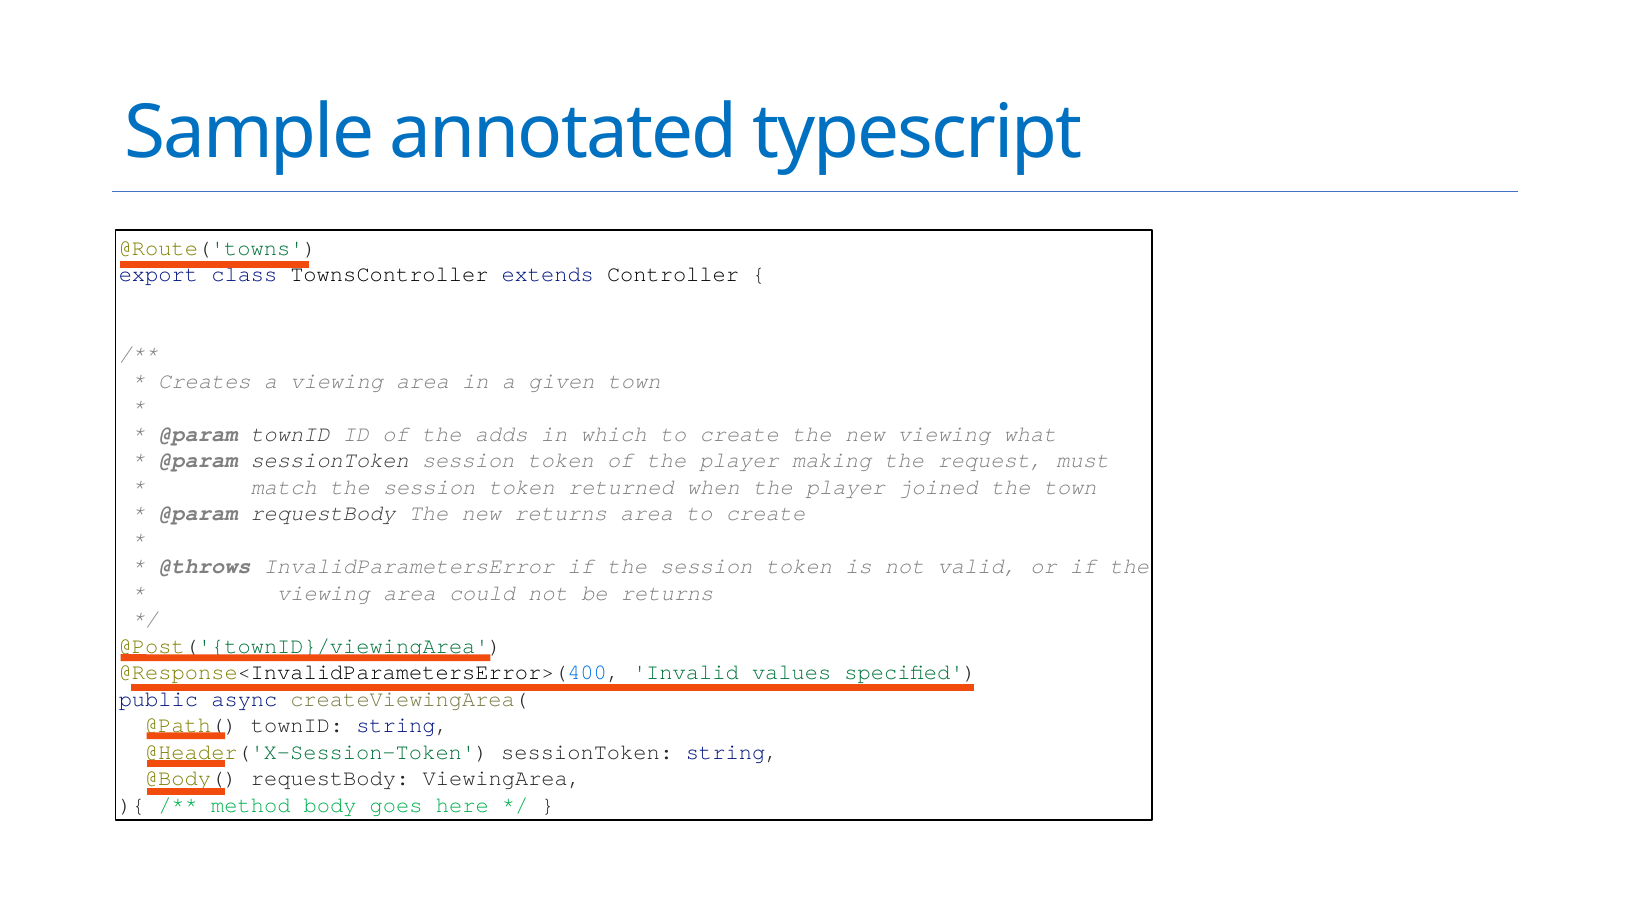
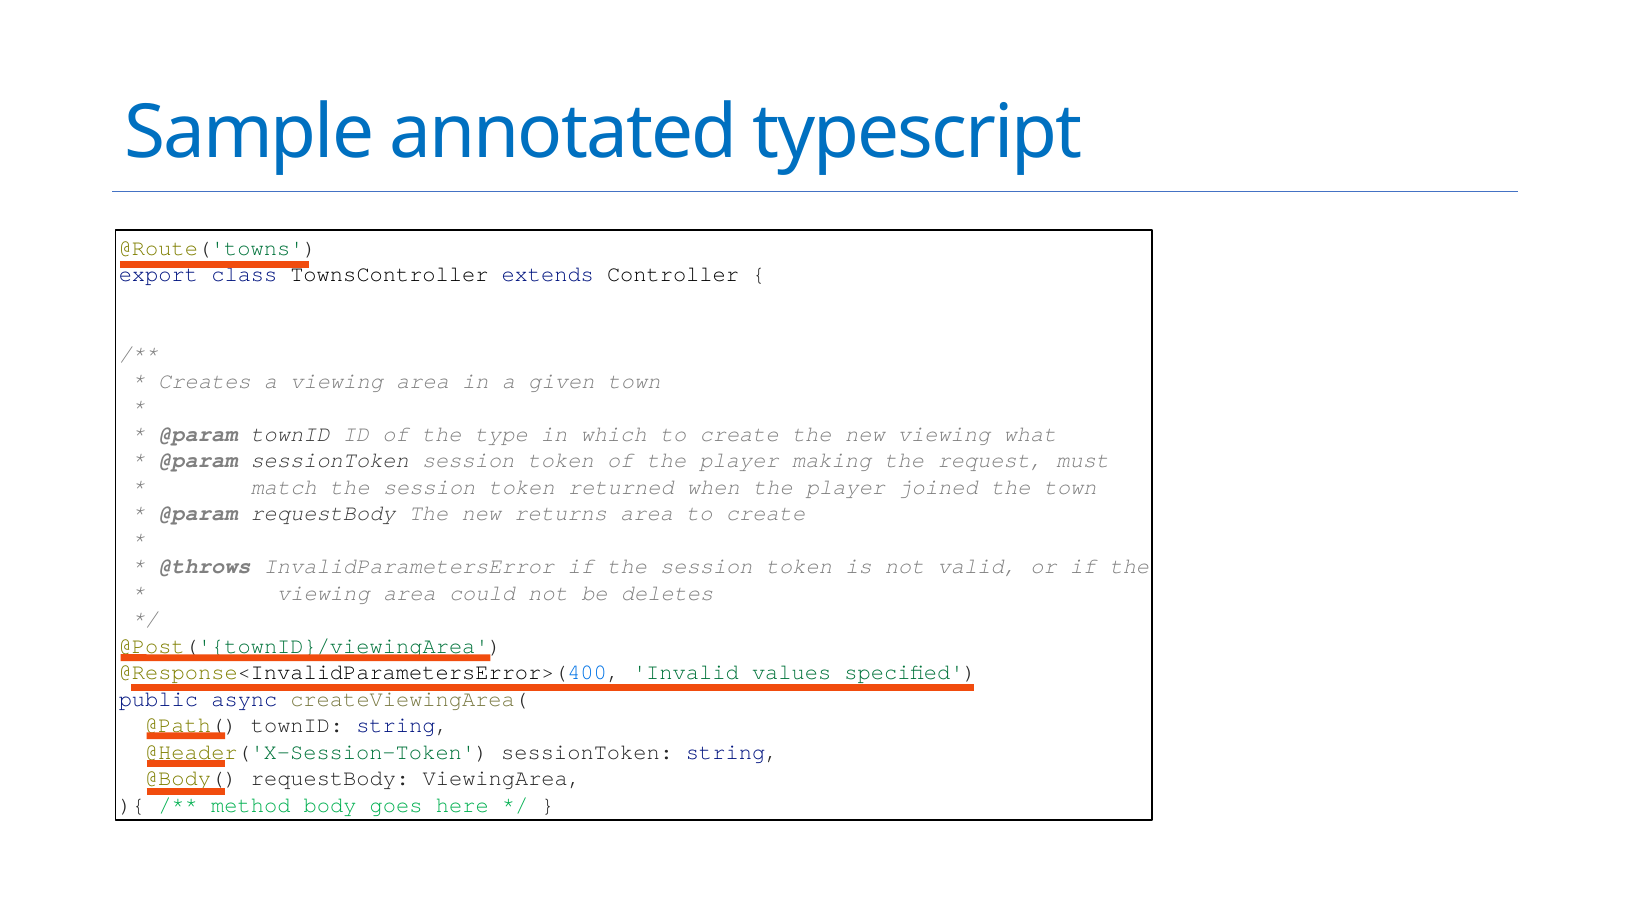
adds: adds -> type
be returns: returns -> deletes
